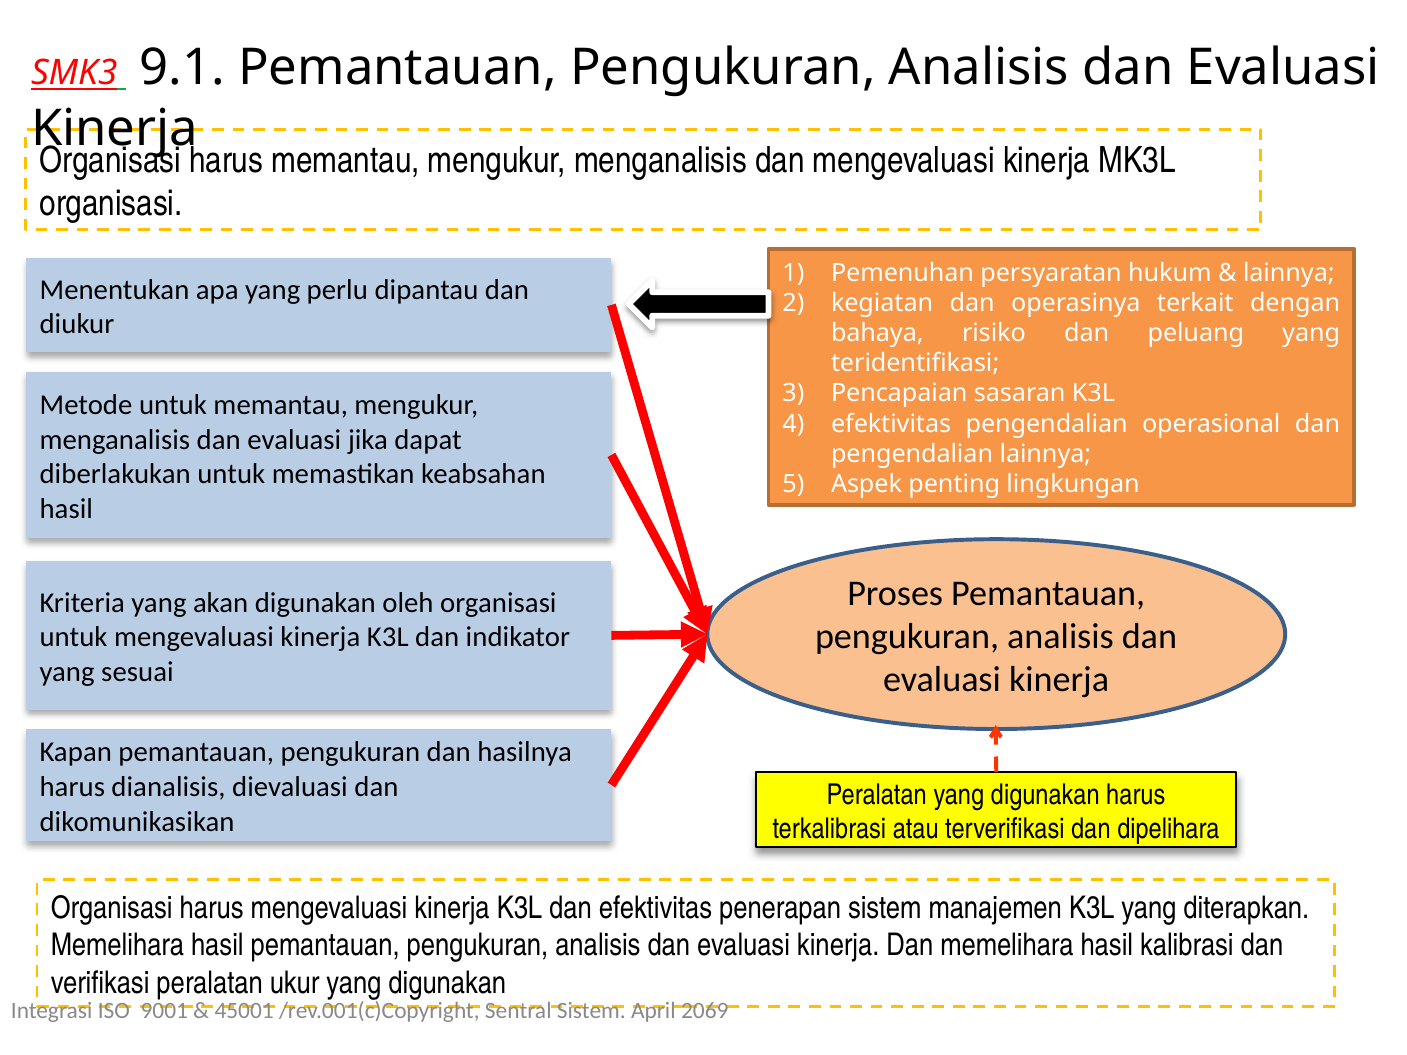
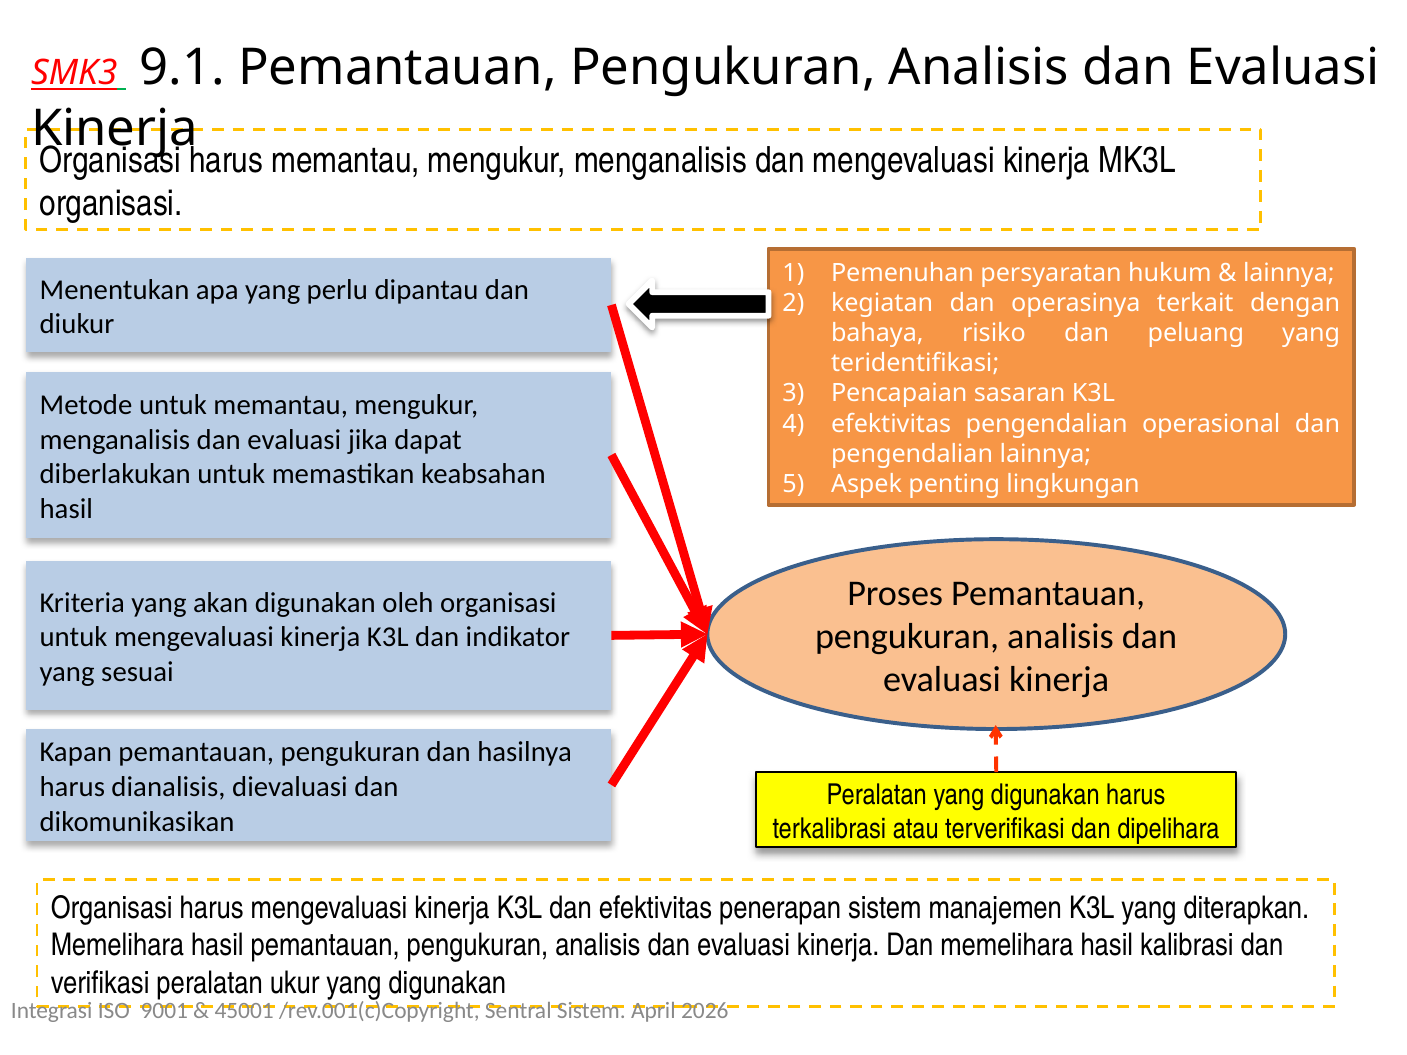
2069: 2069 -> 2026
